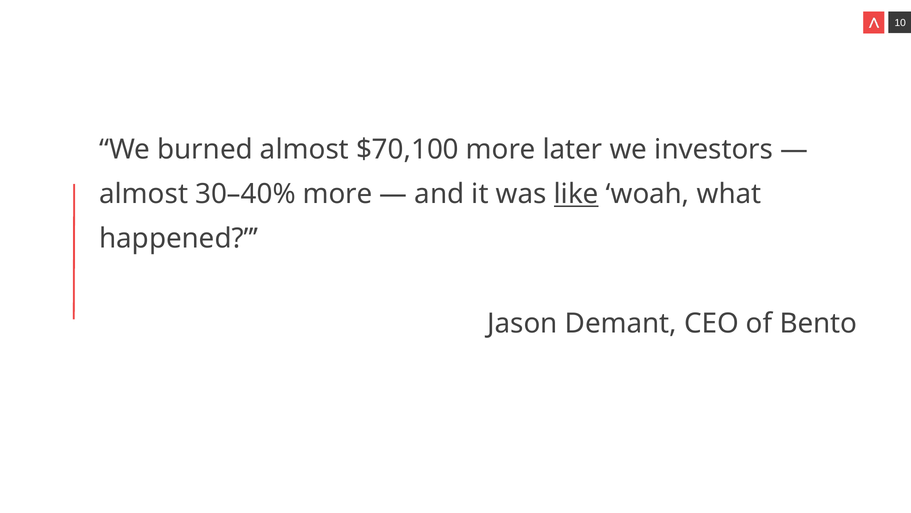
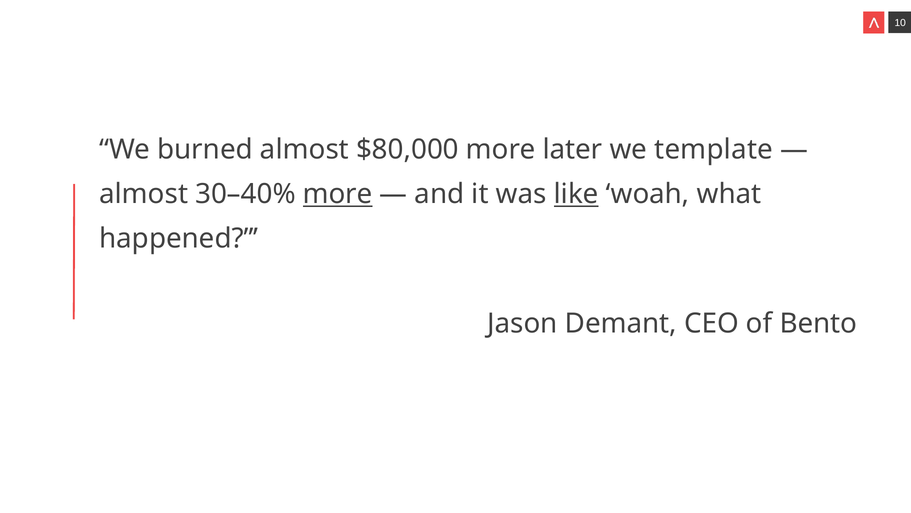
$70,100: $70,100 -> $80,000
investors: investors -> template
more at (338, 194) underline: none -> present
